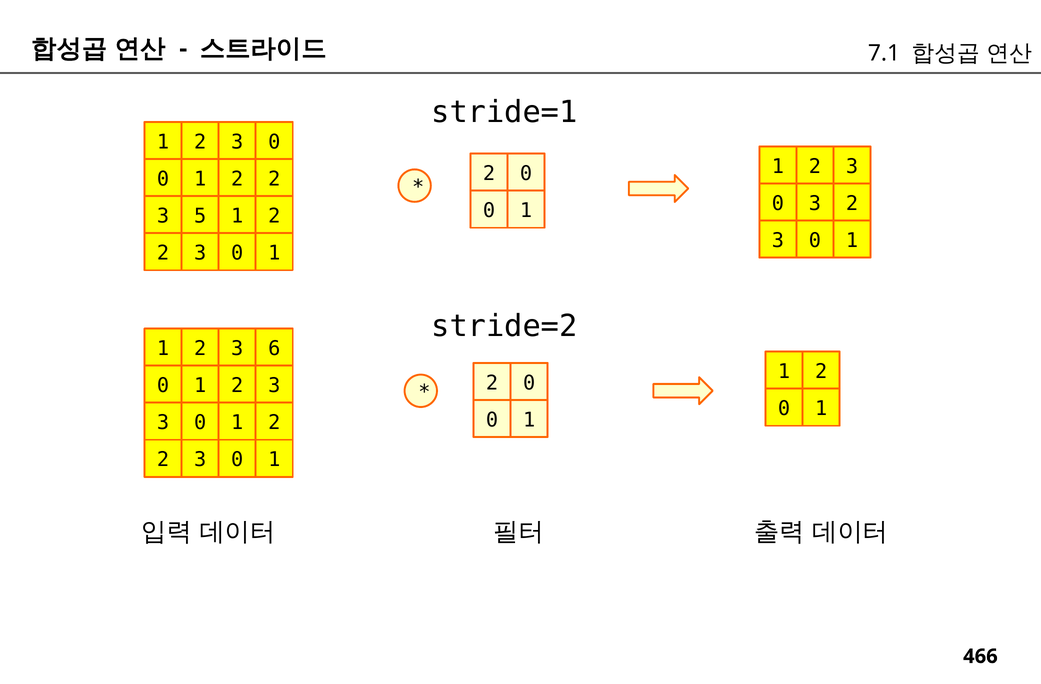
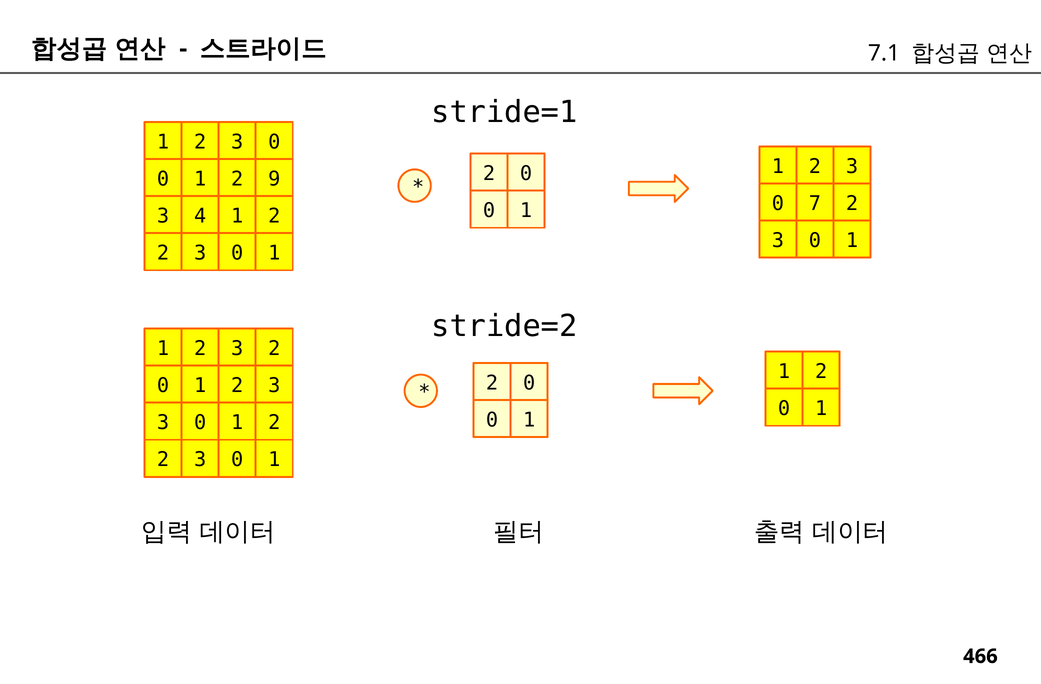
2 at (274, 179): 2 -> 9
0 3: 3 -> 7
5: 5 -> 4
3 6: 6 -> 2
